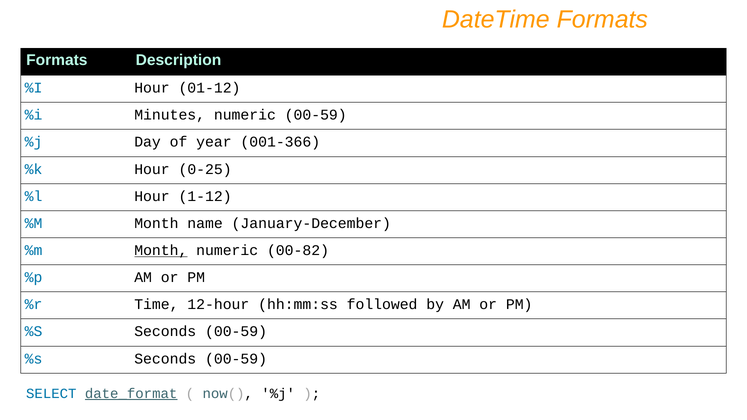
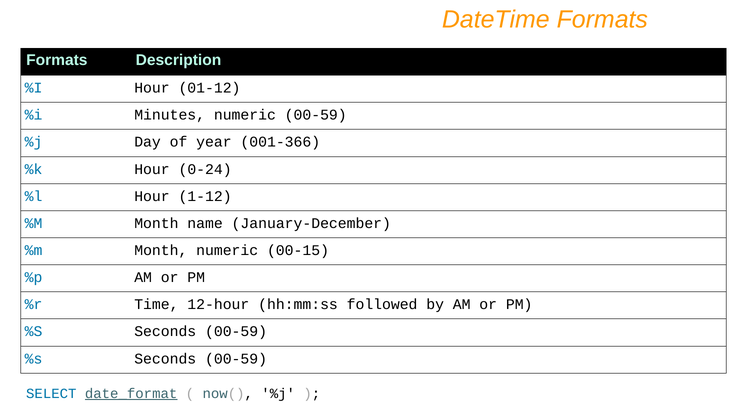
0-25: 0-25 -> 0-24
Month at (161, 250) underline: present -> none
00-82: 00-82 -> 00-15
